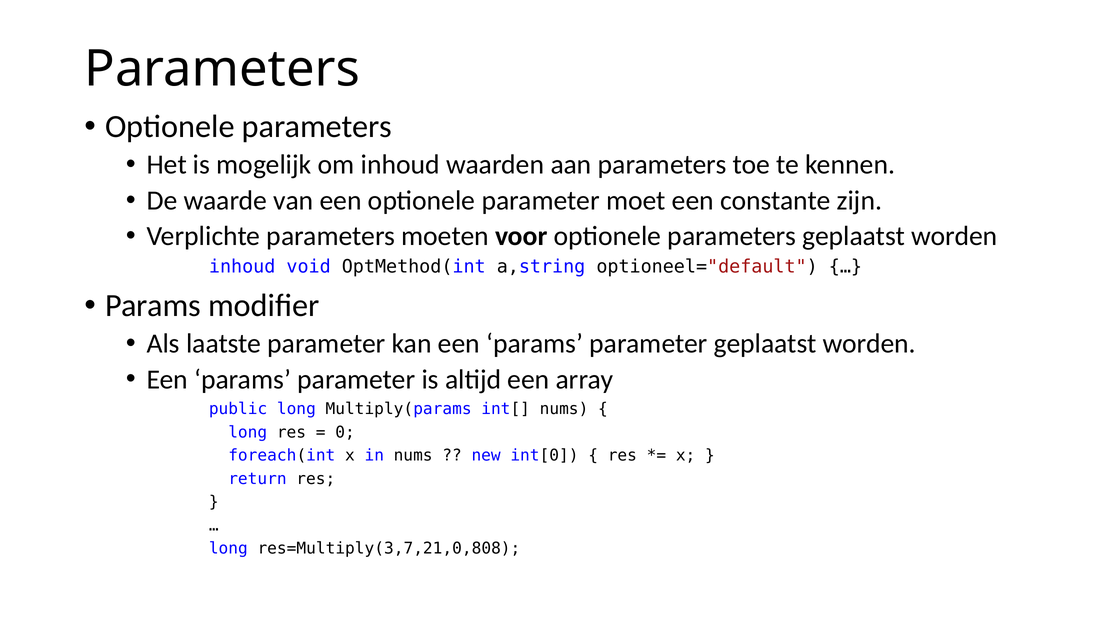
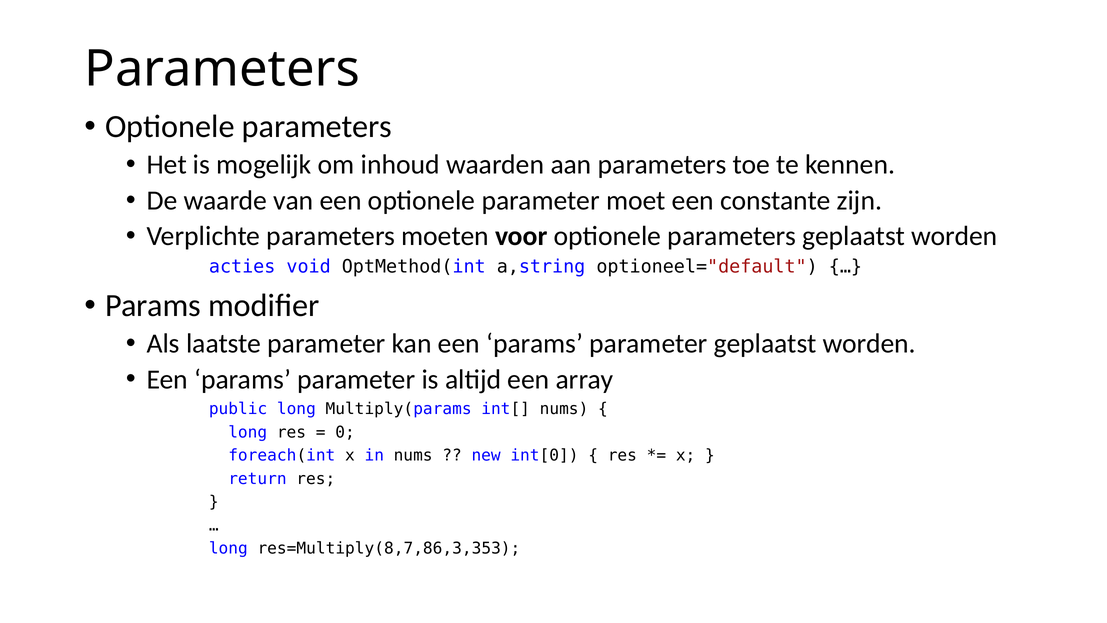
inhoud at (242, 267): inhoud -> acties
res=Multiply(3,7,21,0,808: res=Multiply(3,7,21,0,808 -> res=Multiply(8,7,86,3,353
